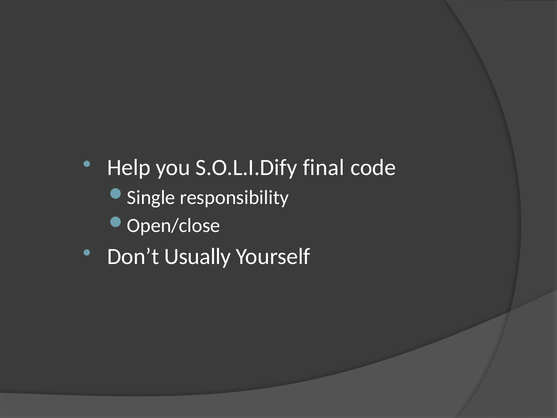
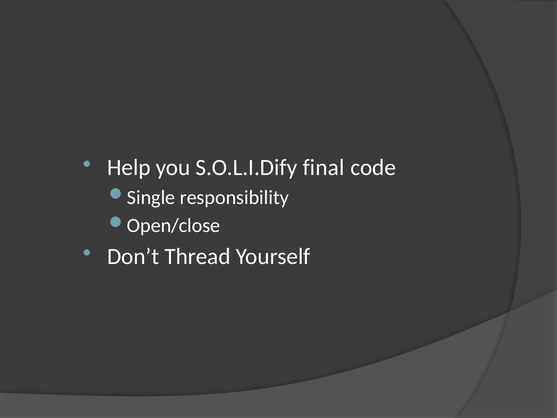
Usually: Usually -> Thread
